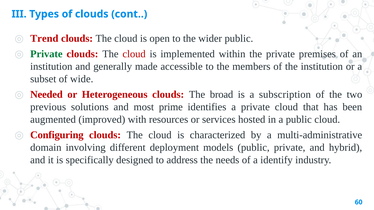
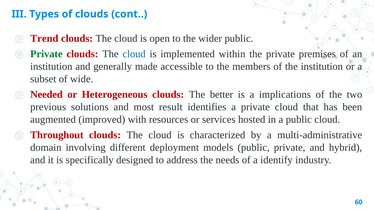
cloud at (134, 54) colour: red -> blue
broad: broad -> better
subscription: subscription -> implications
prime: prime -> result
Configuring: Configuring -> Throughout
